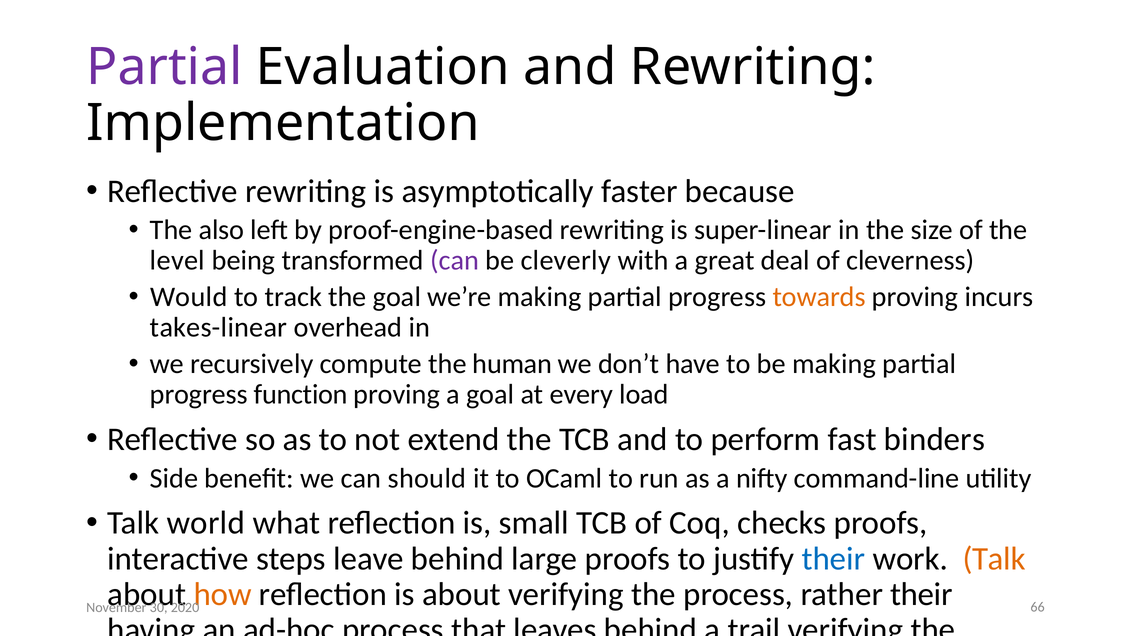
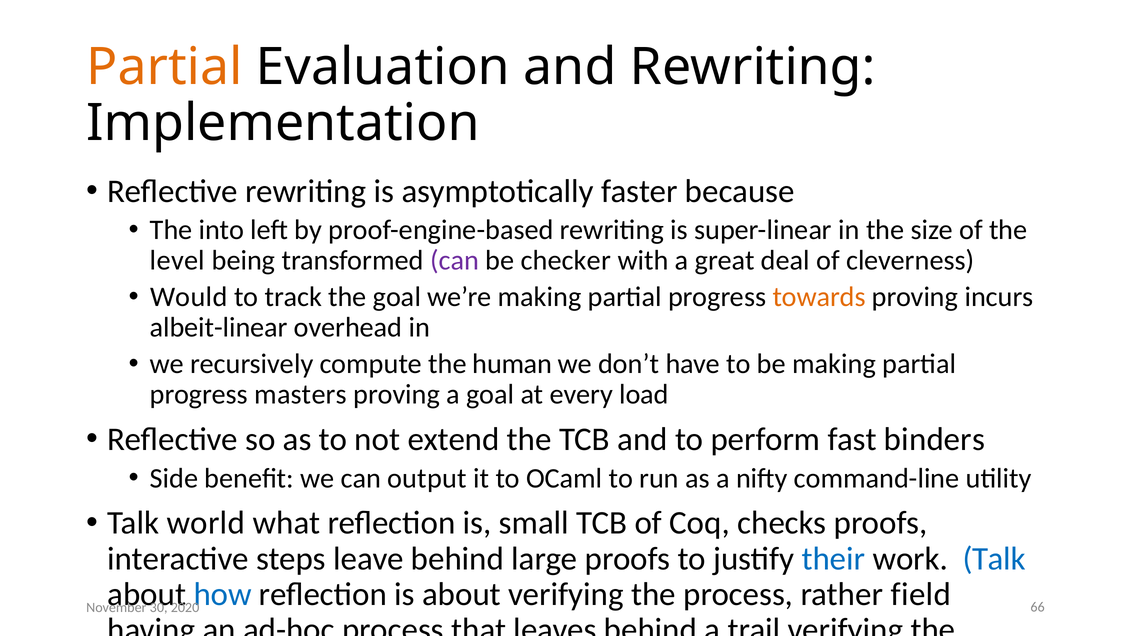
Partial at (164, 67) colour: purple -> orange
The also: also -> into
be cleverly: cleverly -> checker
takes-linear: takes-linear -> albeit-linear
function: function -> masters
can should: should -> output
Talk at (994, 559) colour: orange -> blue
how colour: orange -> blue
rather their: their -> field
